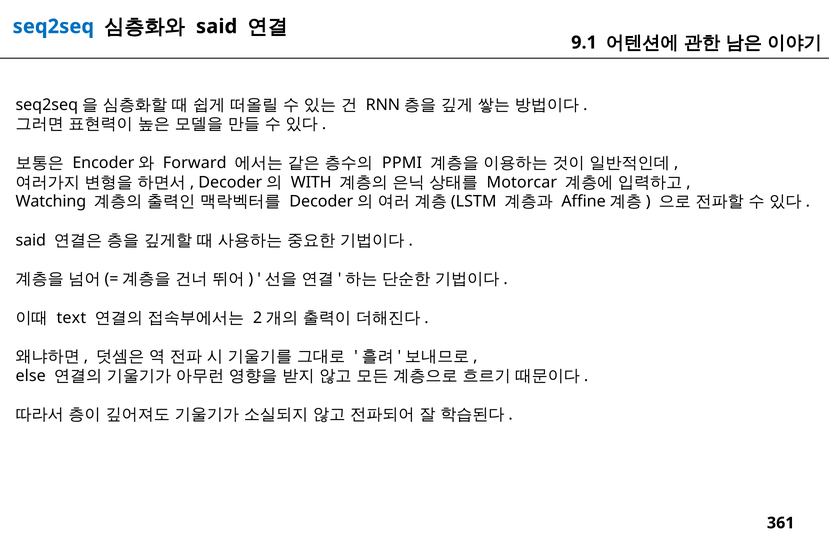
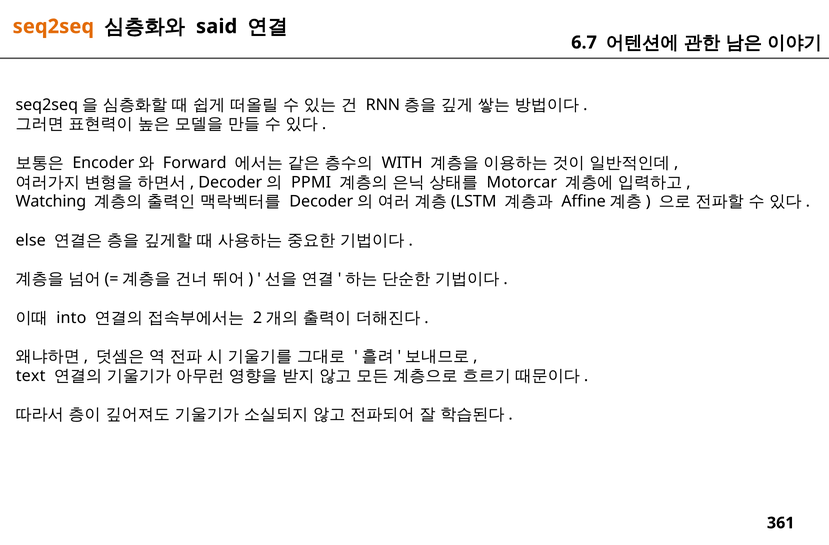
seq2seq colour: blue -> orange
9.1: 9.1 -> 6.7
PPMI: PPMI -> WITH
WITH: WITH -> PPMI
said at (31, 240): said -> else
text: text -> into
else: else -> text
